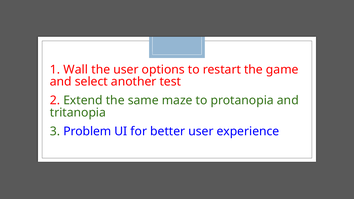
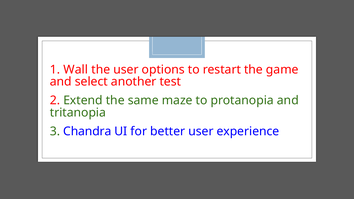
Problem: Problem -> Chandra
